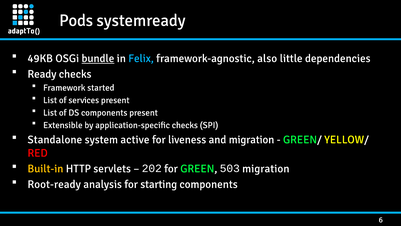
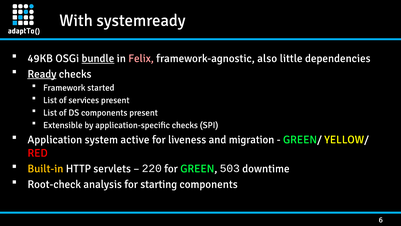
Pods: Pods -> With
Felix colour: light blue -> pink
Ready underline: none -> present
Standalone: Standalone -> Application
202: 202 -> 220
503 migration: migration -> downtime
Root-ready: Root-ready -> Root-check
